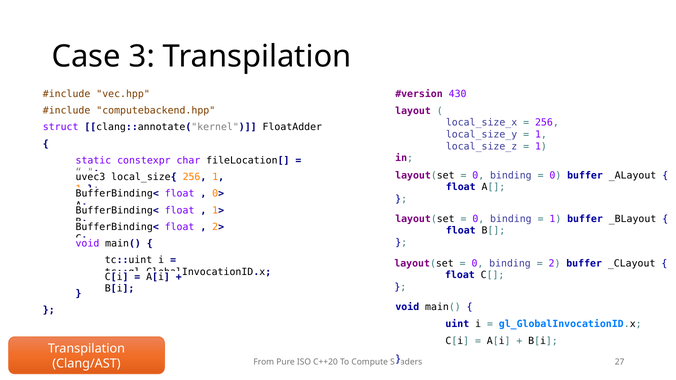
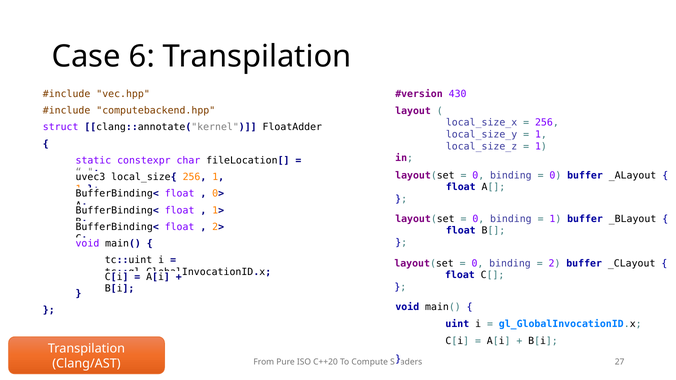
3: 3 -> 6
